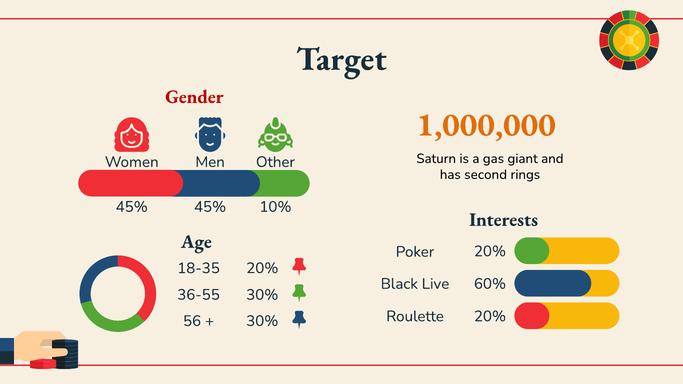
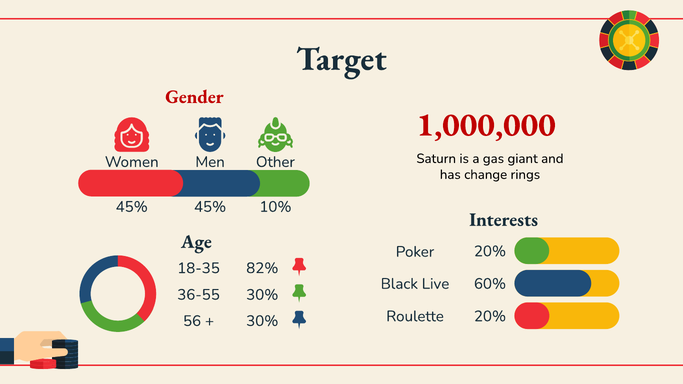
1,000,000 colour: orange -> red
second: second -> change
20% at (262, 268): 20% -> 82%
